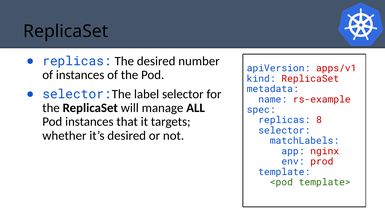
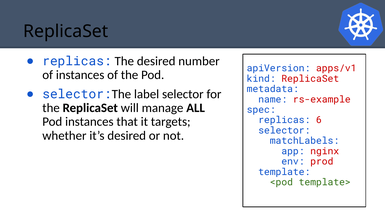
8: 8 -> 6
